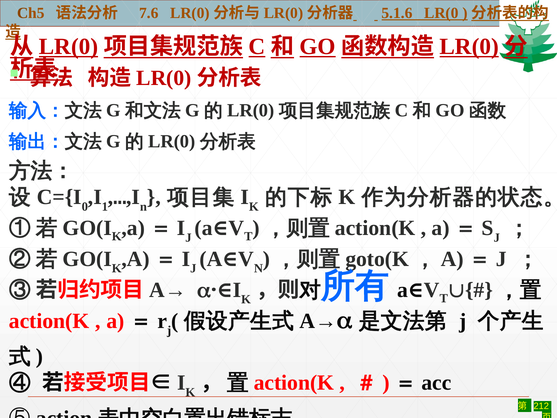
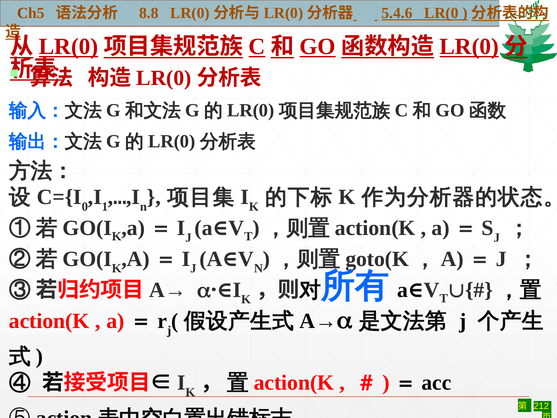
7.6: 7.6 -> 8.8
5.1.6: 5.1.6 -> 5.4.6
